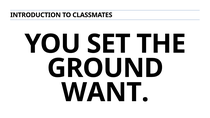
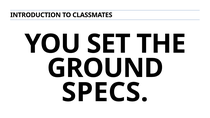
WANT: WANT -> SPECS
